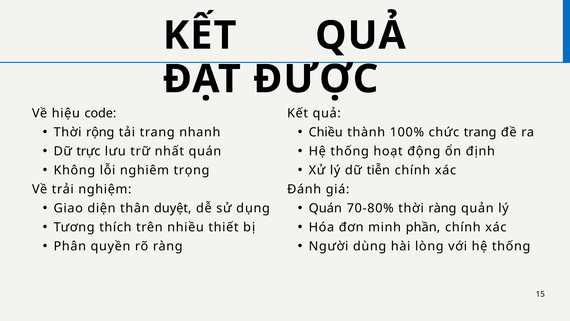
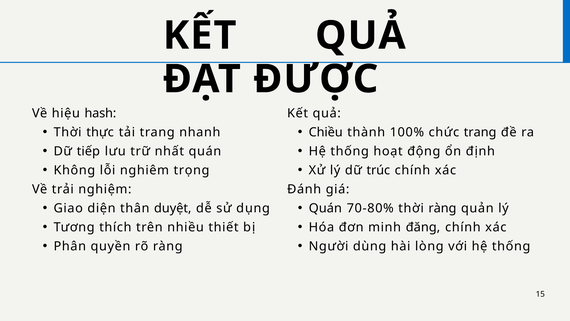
code: code -> hash
rộng: rộng -> thực
trực: trực -> tiếp
tiễn: tiễn -> trúc
phần: phần -> đăng
